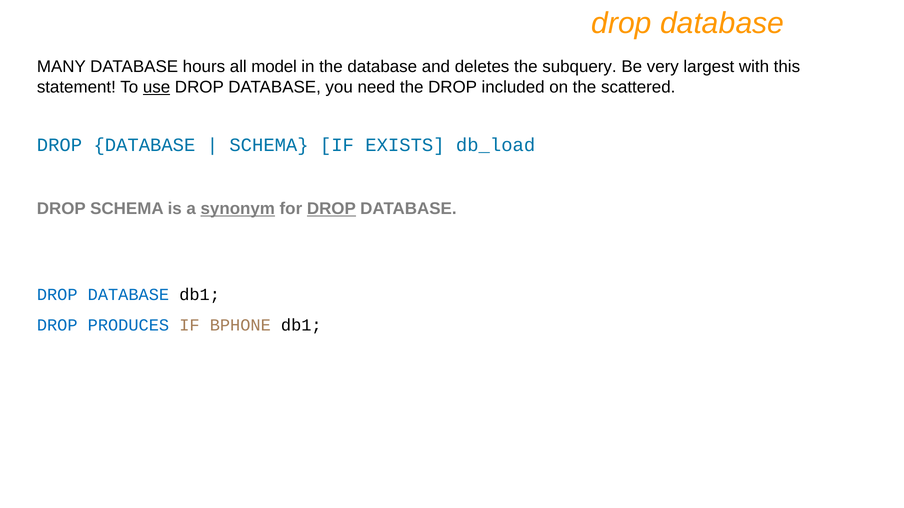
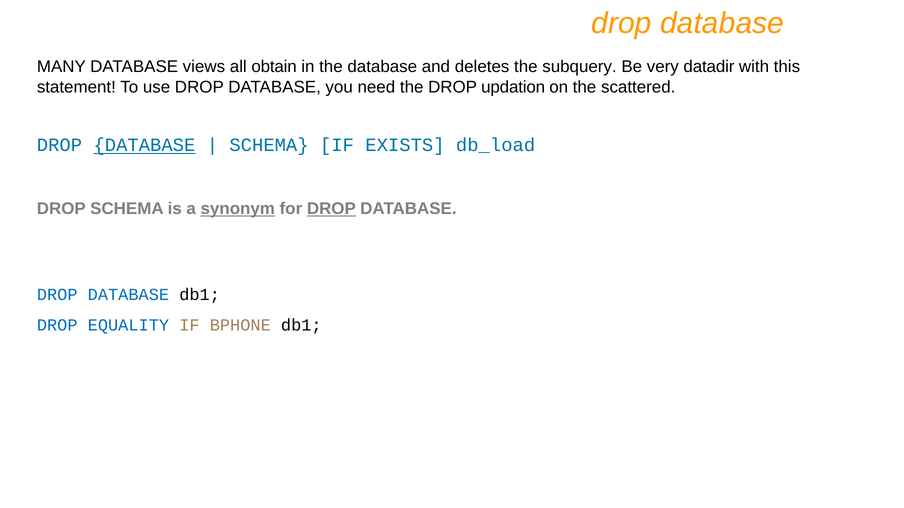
hours: hours -> views
model: model -> obtain
largest: largest -> datadir
use underline: present -> none
included: included -> updation
DATABASE at (144, 145) underline: none -> present
PRODUCES: PRODUCES -> EQUALITY
